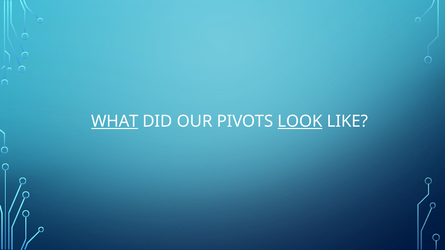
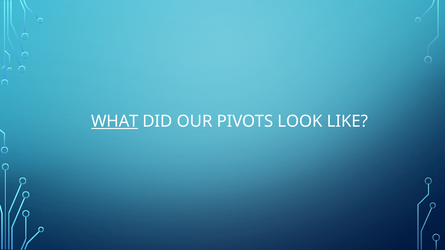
LOOK underline: present -> none
